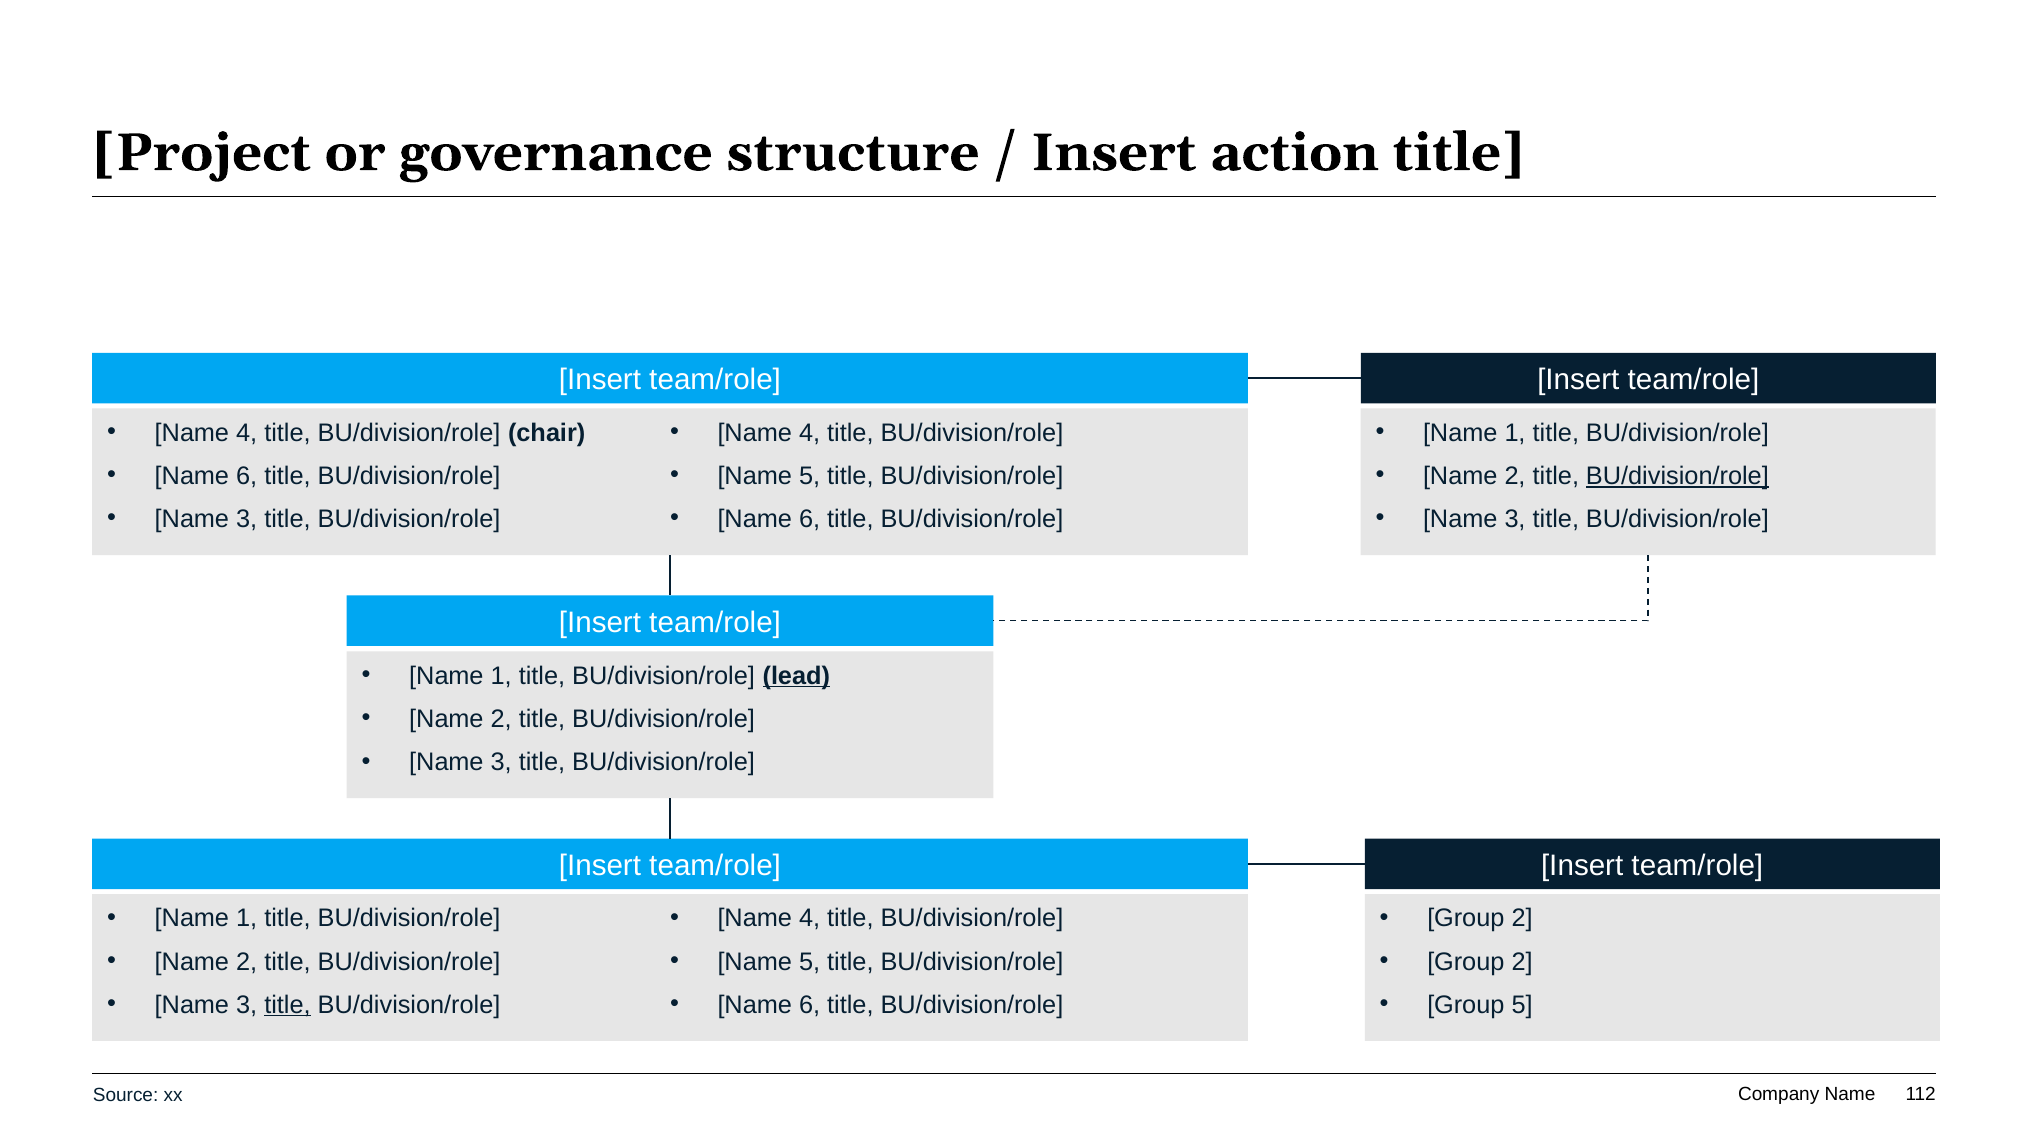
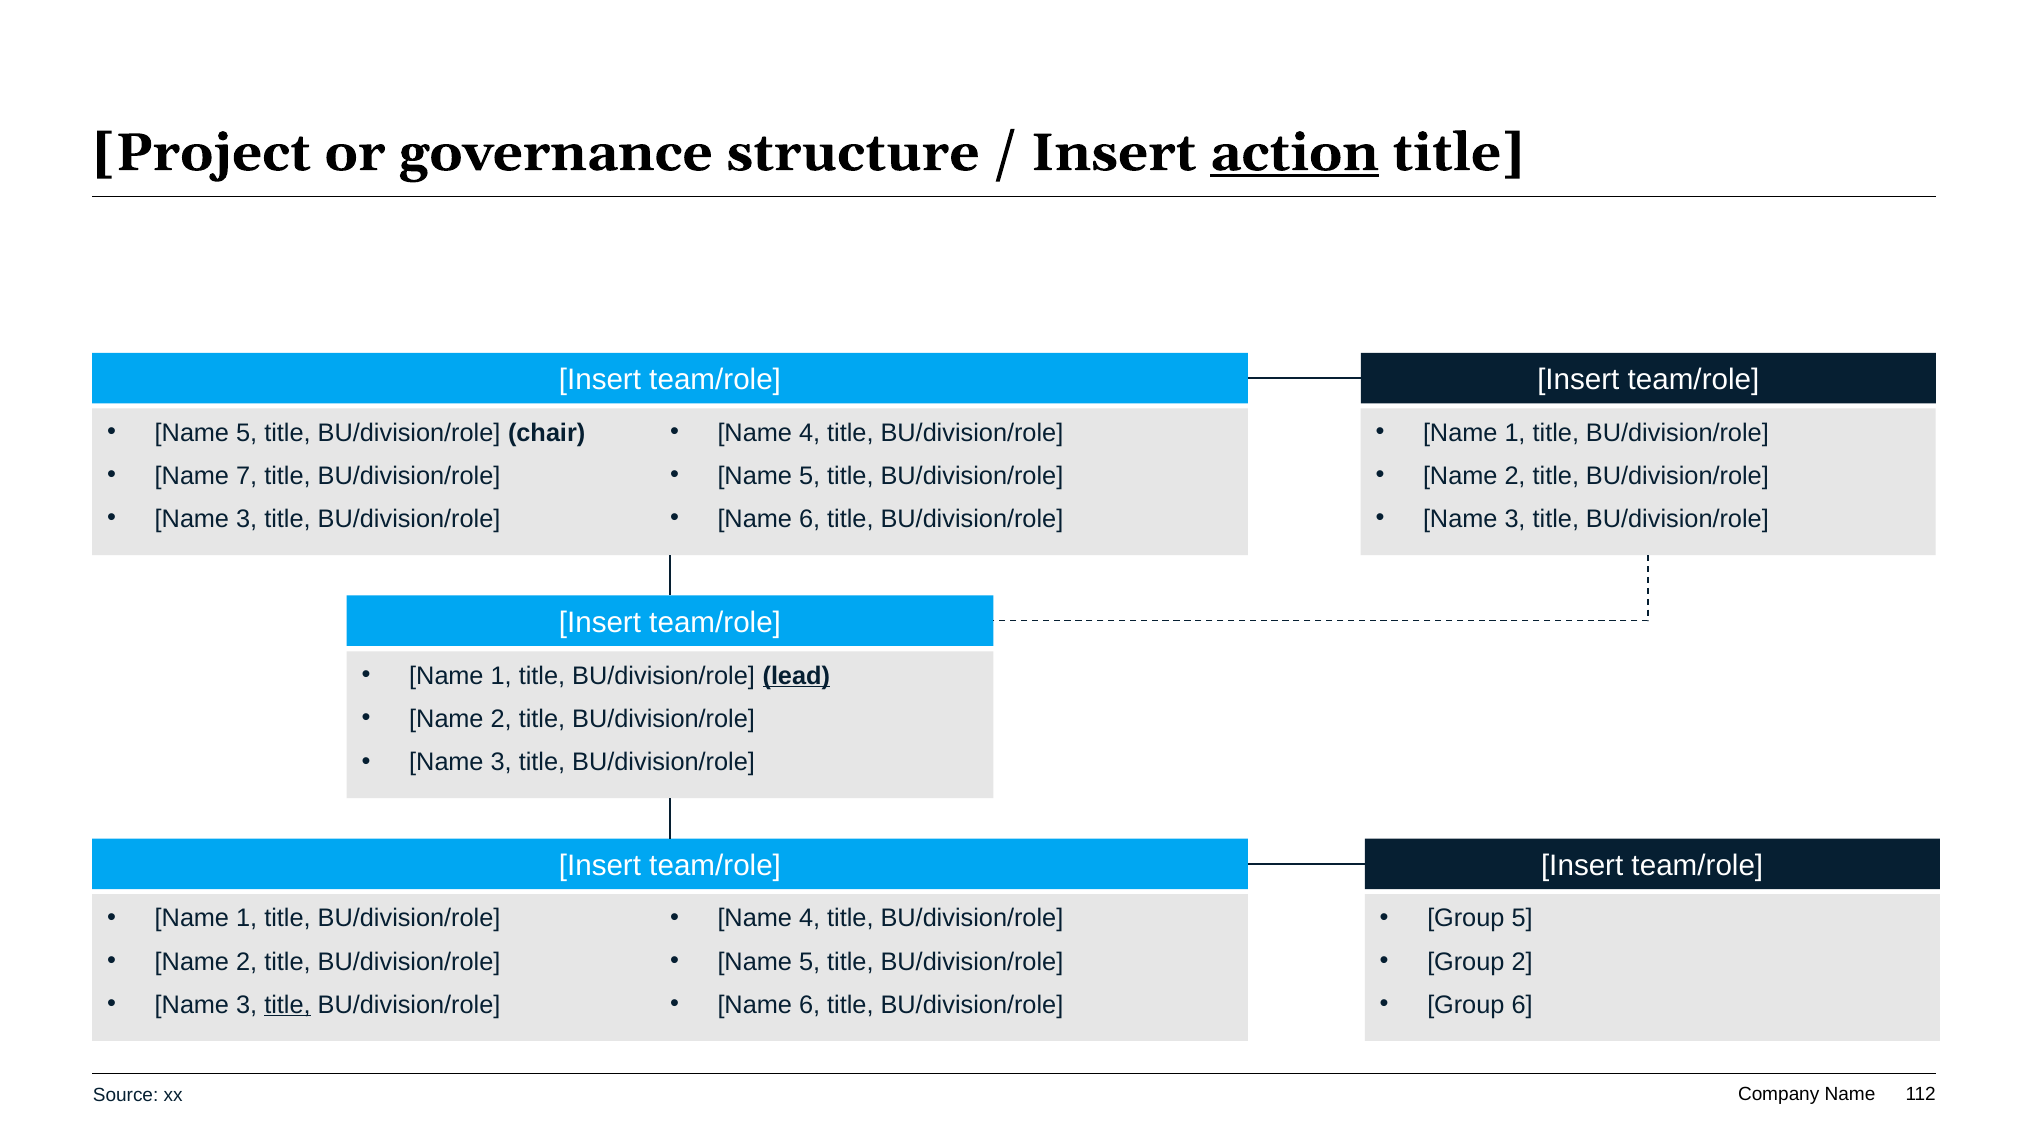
action underline: none -> present
4 at (247, 433): 4 -> 5
6 at (247, 476): 6 -> 7
BU/division/role at (1677, 476) underline: present -> none
2 at (1522, 918): 2 -> 5
Group 5: 5 -> 6
